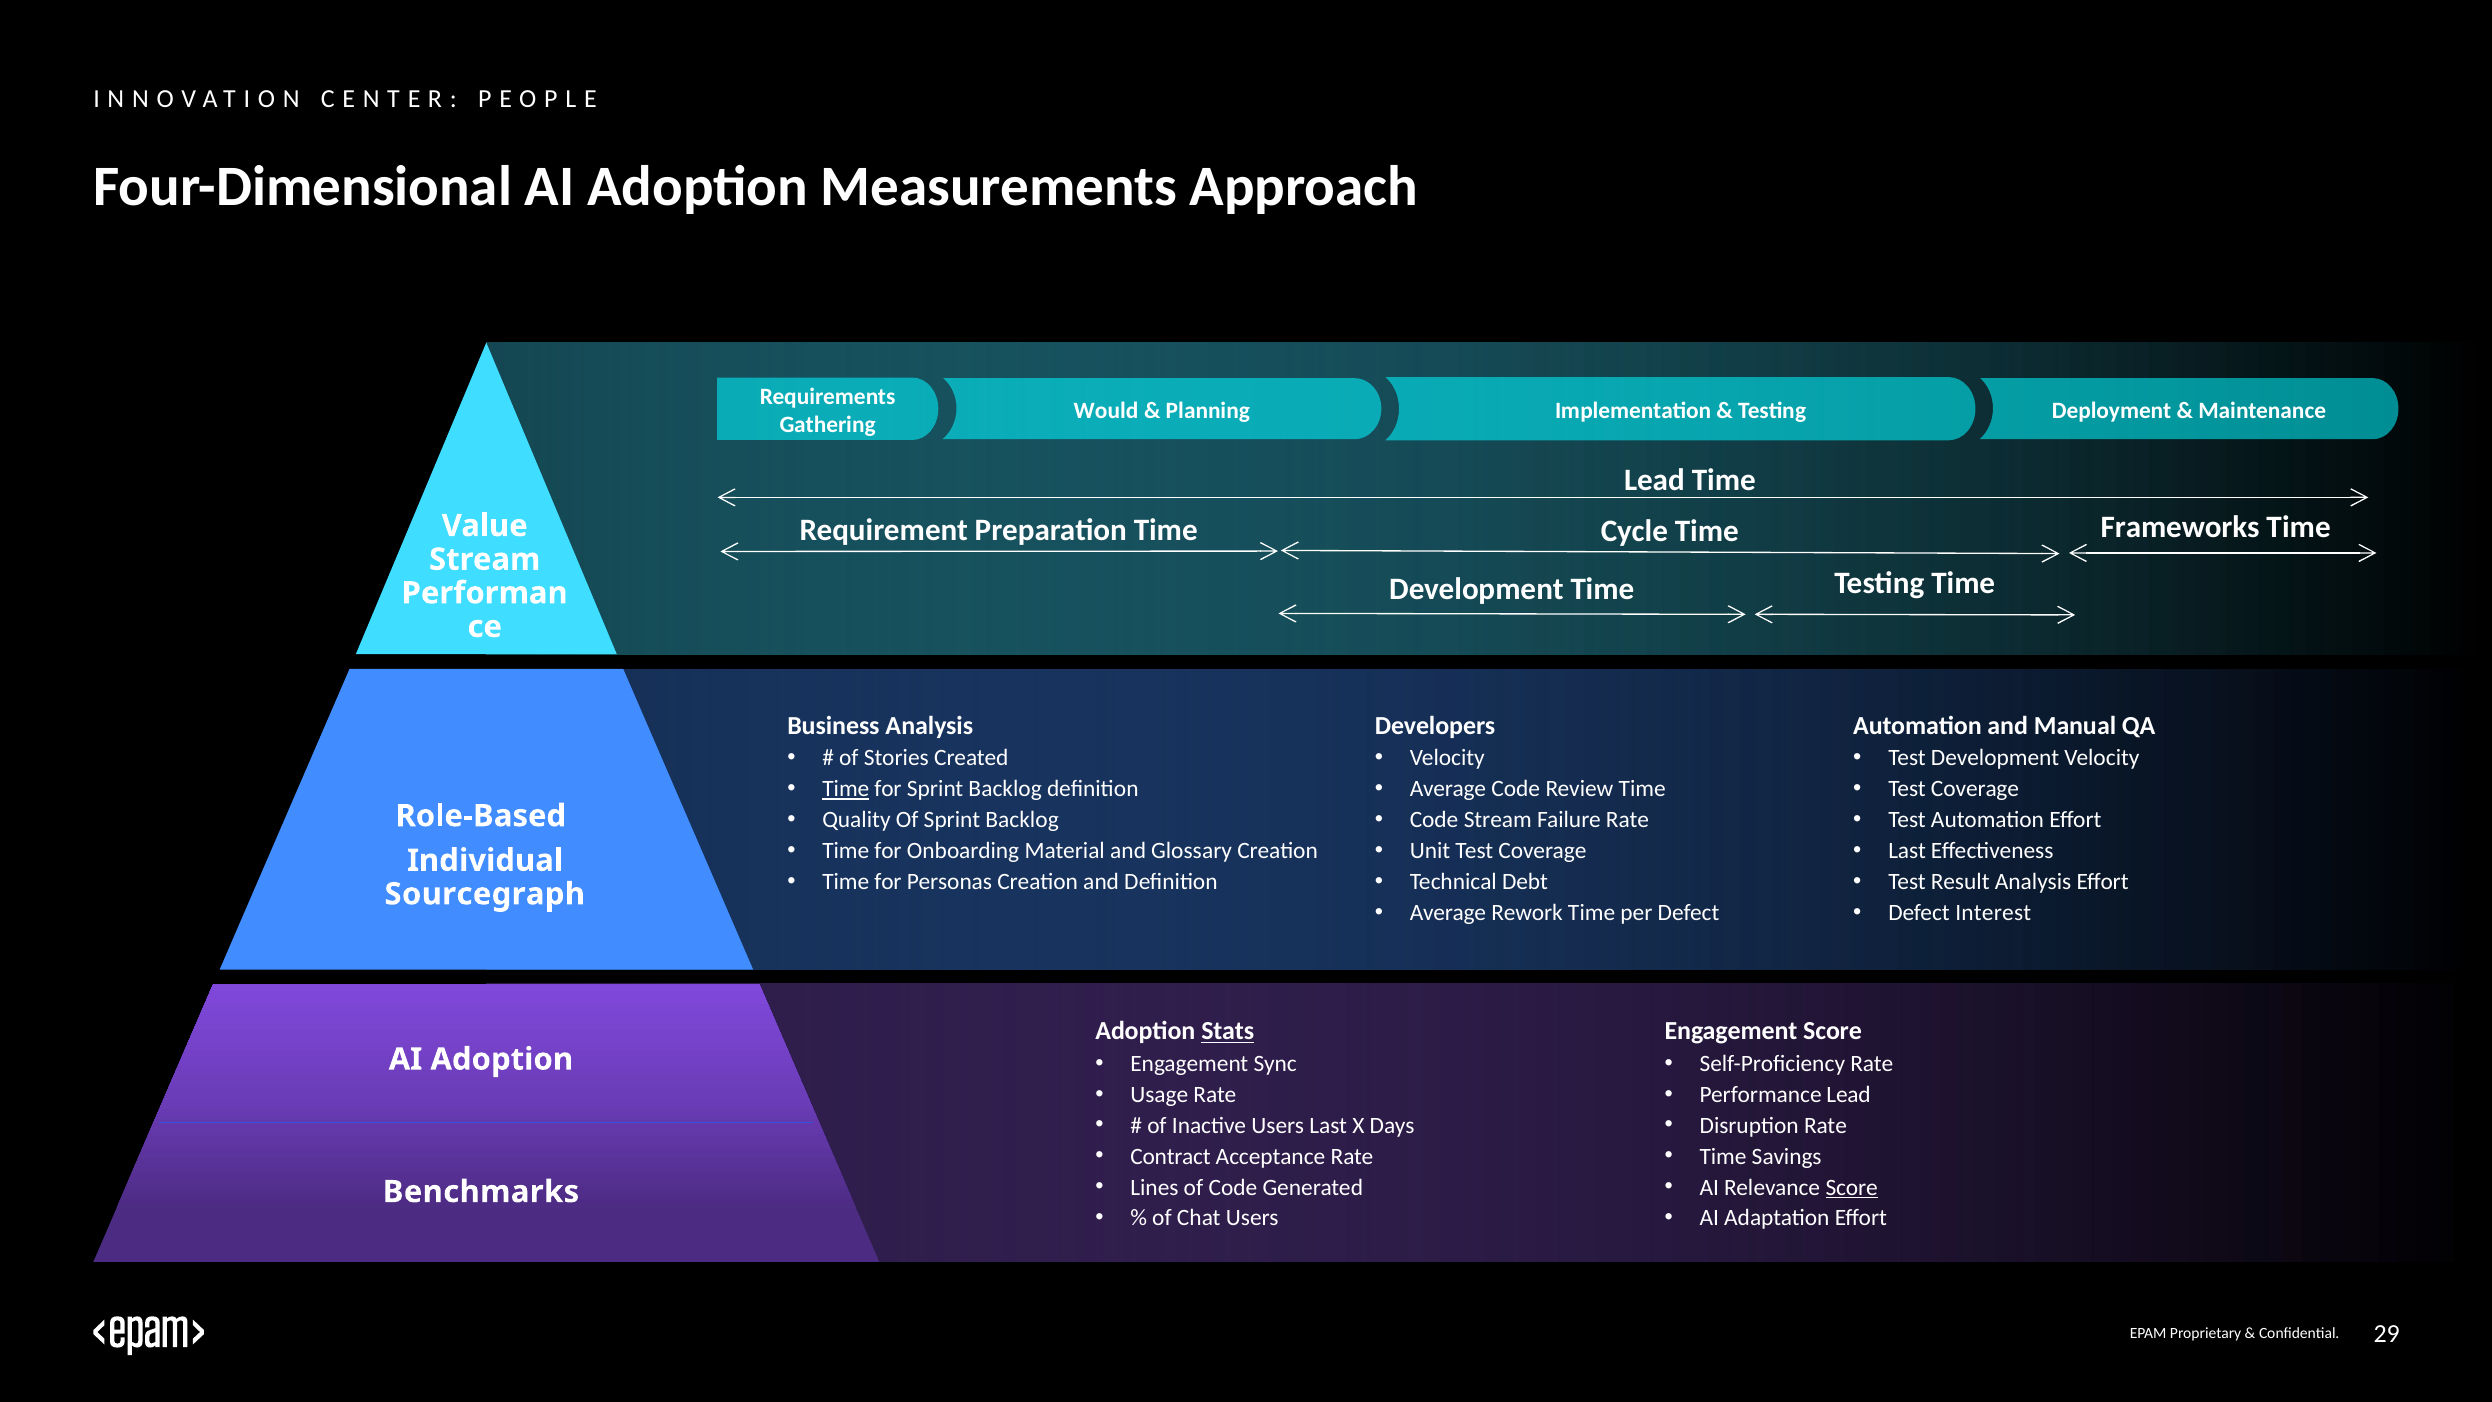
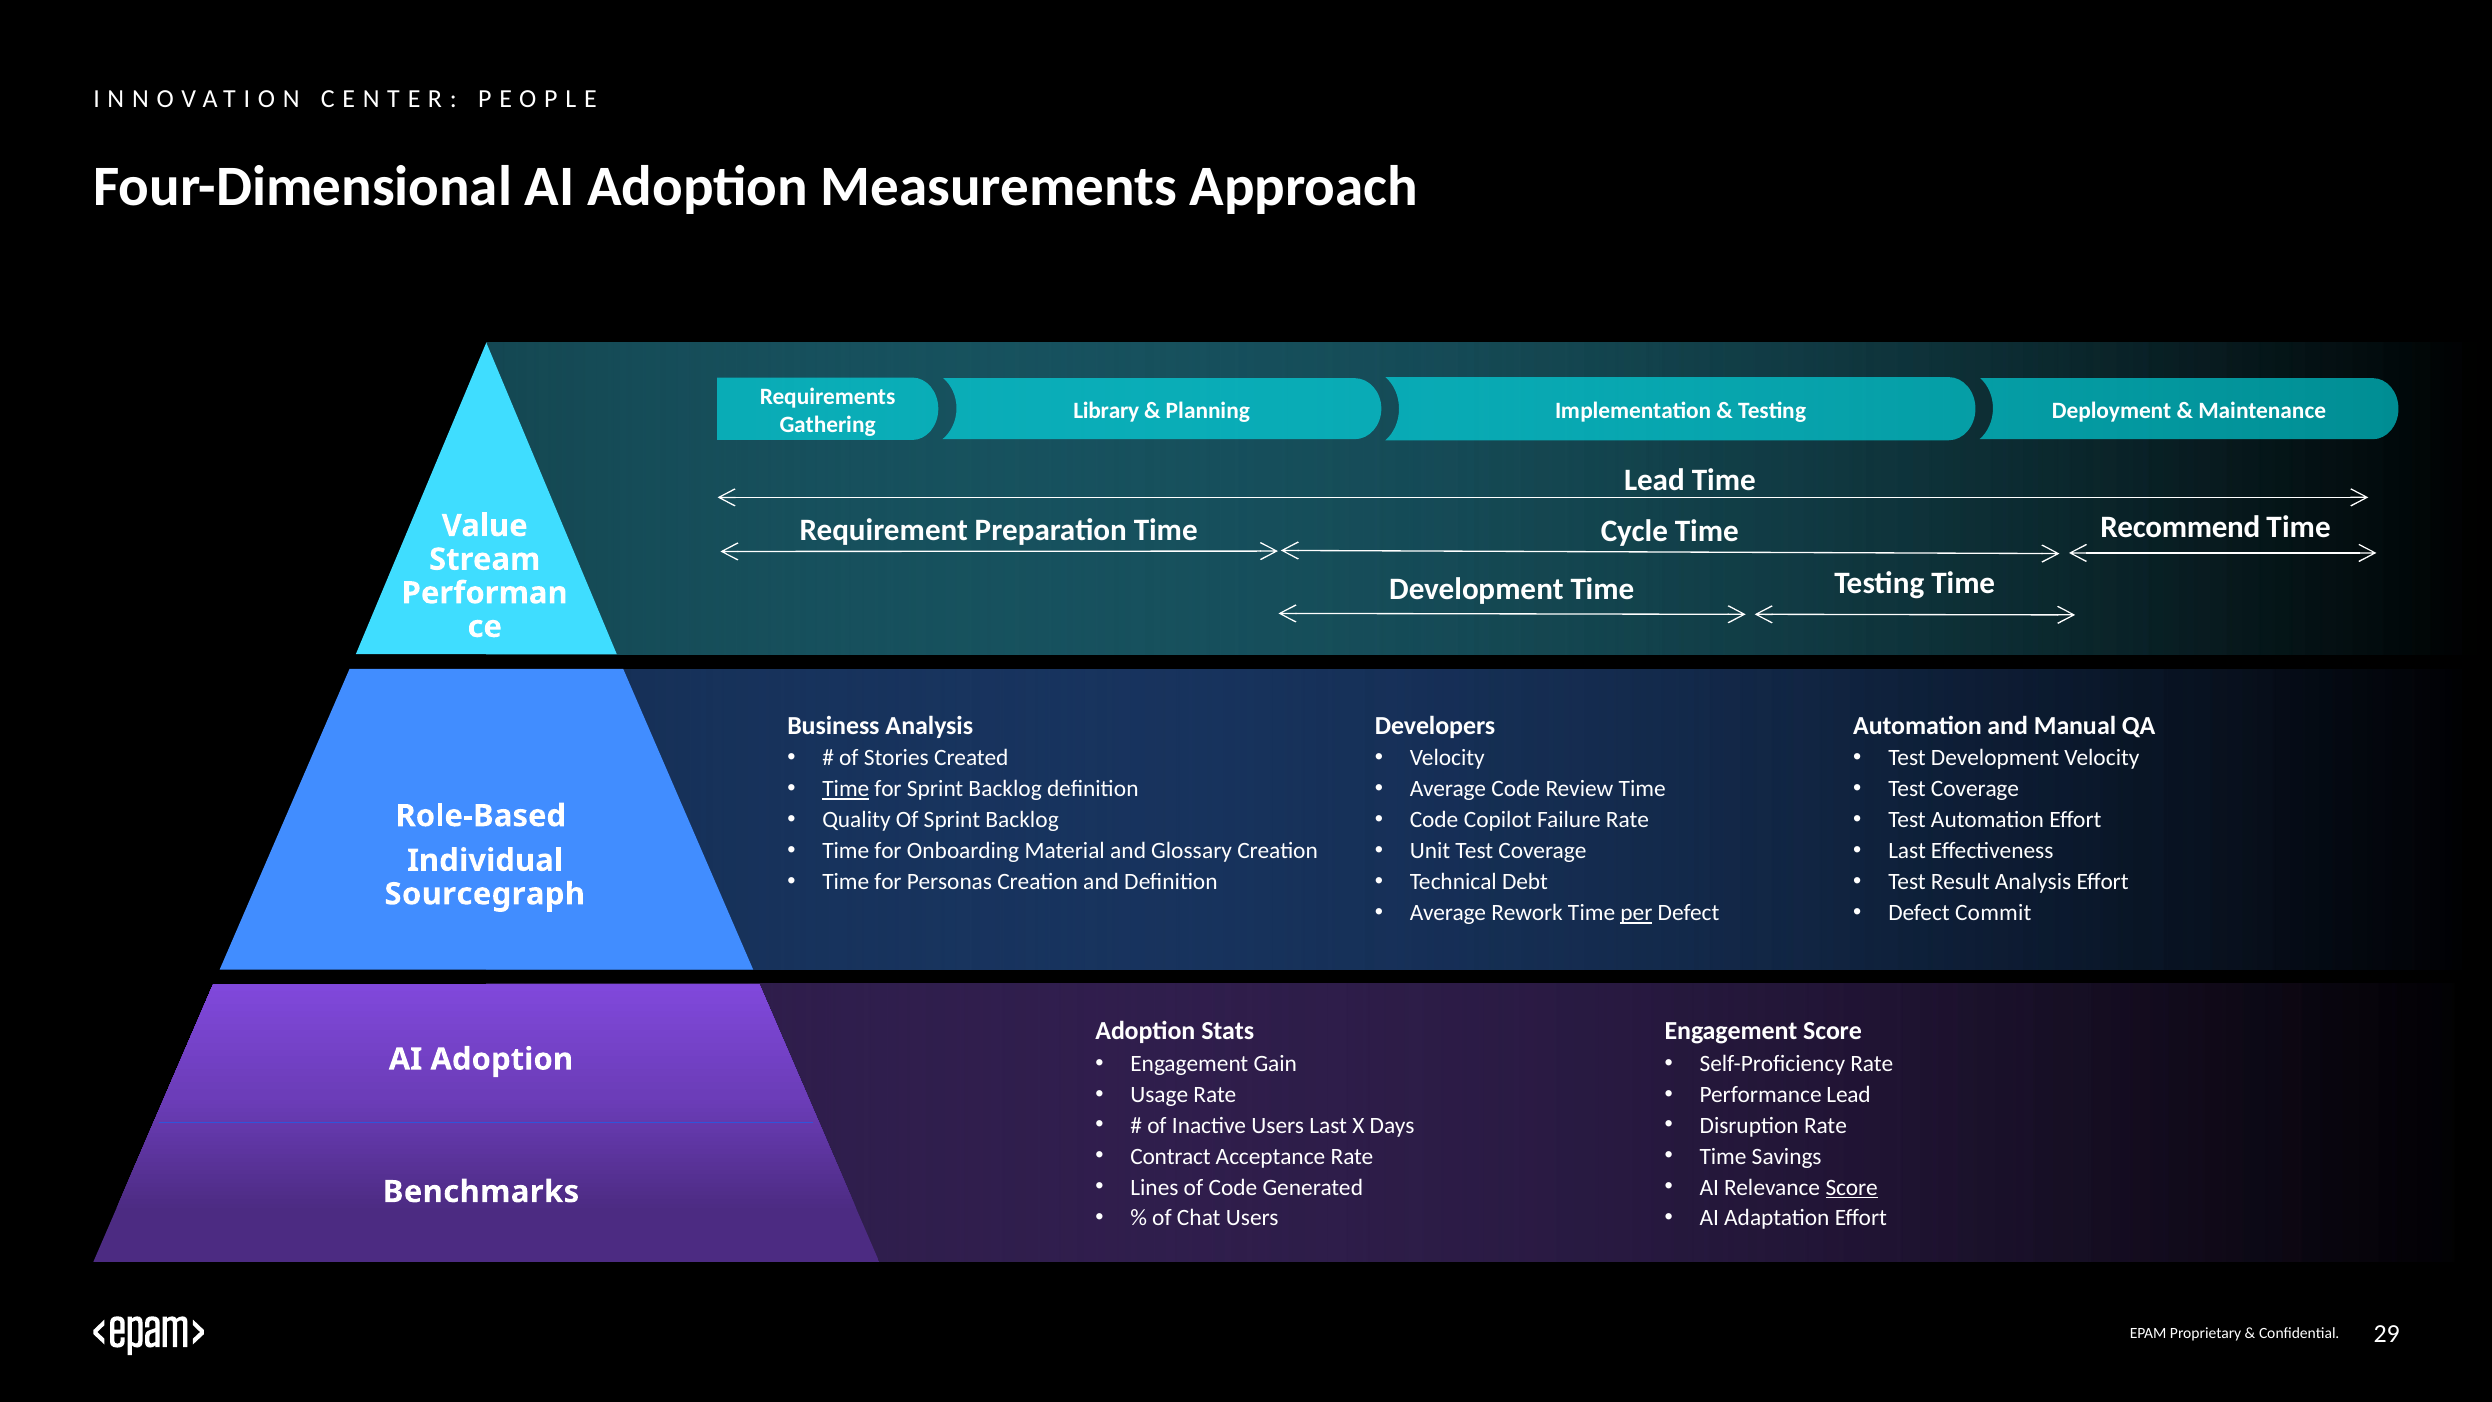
Would: Would -> Library
Frameworks: Frameworks -> Recommend
Code Stream: Stream -> Copilot
per underline: none -> present
Interest: Interest -> Commit
Stats underline: present -> none
Sync: Sync -> Gain
